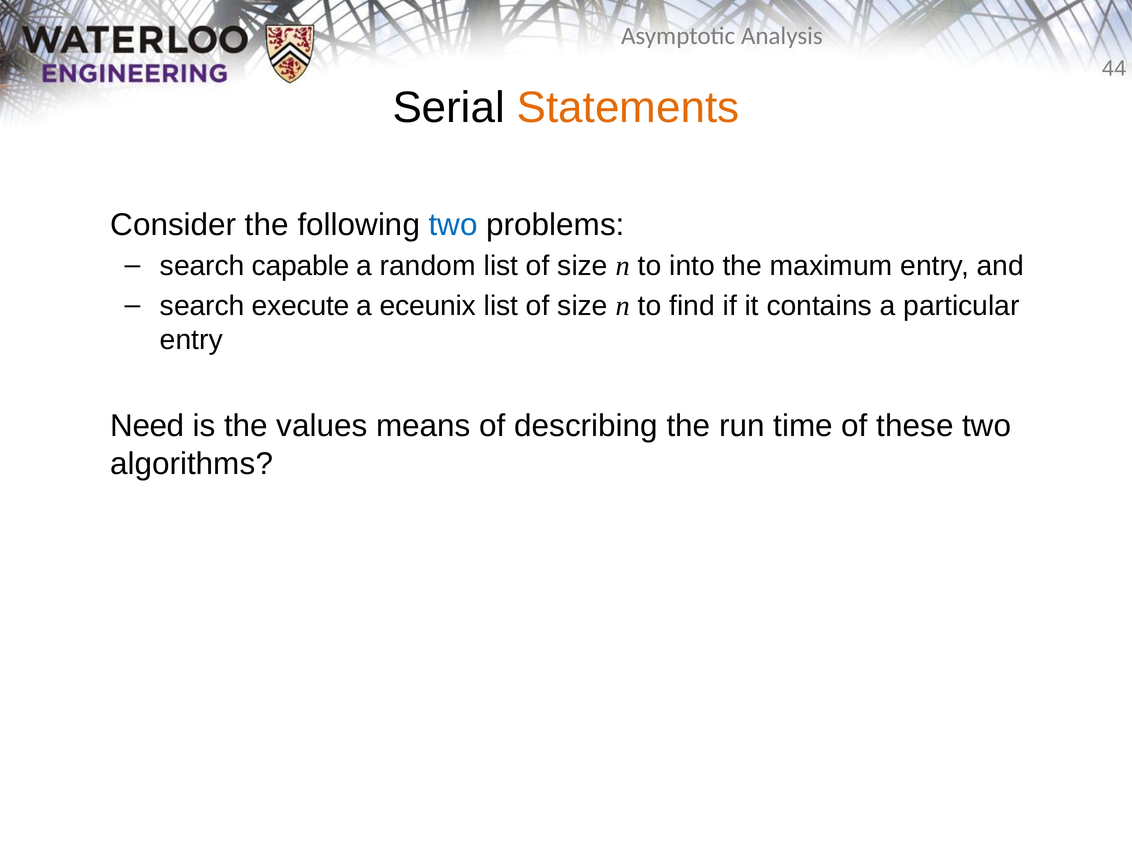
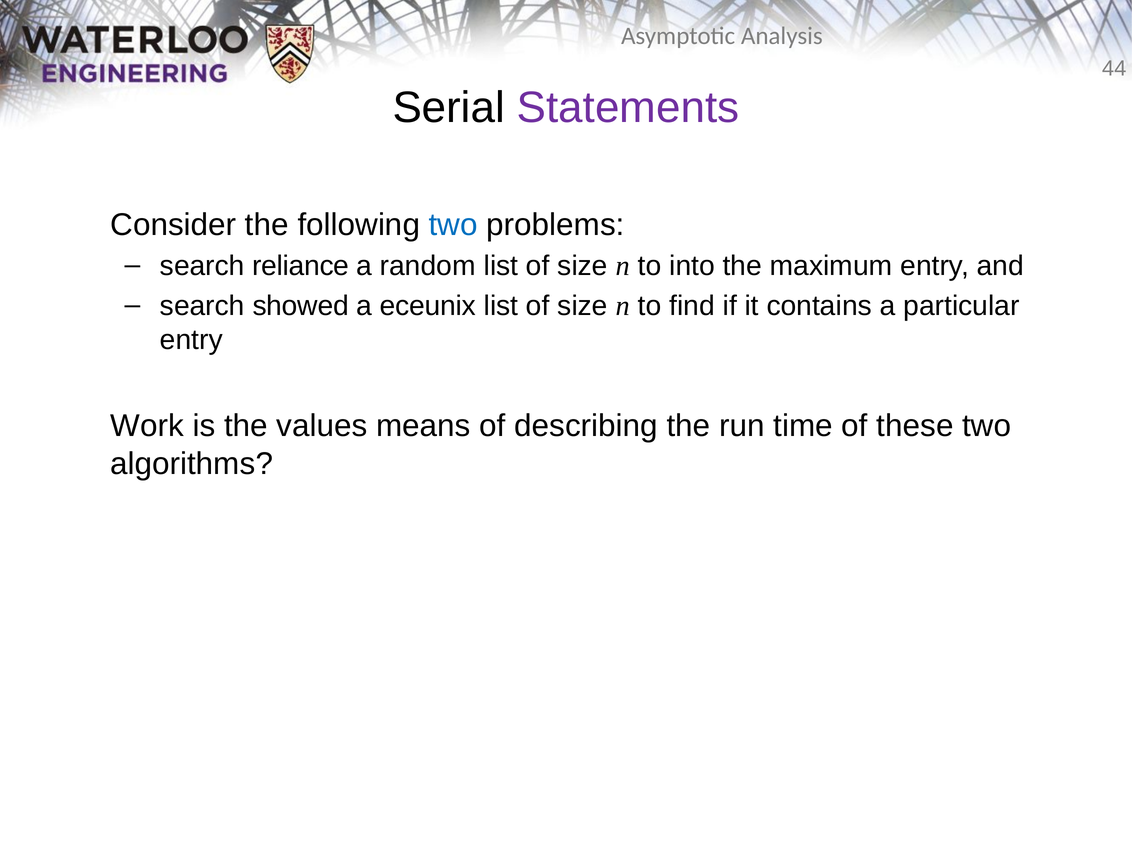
Statements colour: orange -> purple
capable: capable -> reliance
execute: execute -> showed
Need: Need -> Work
